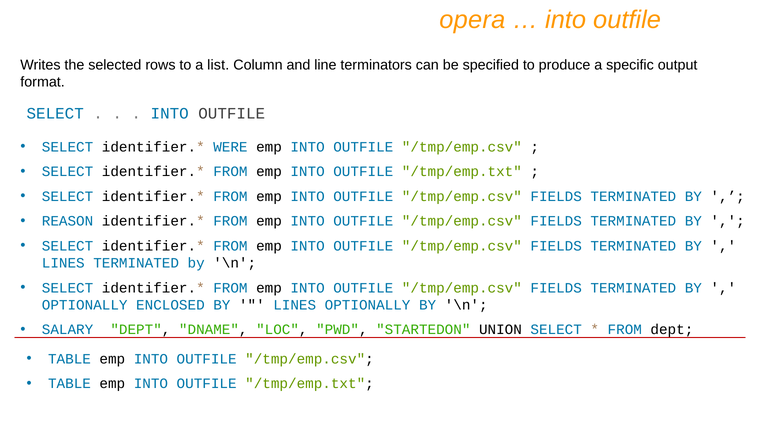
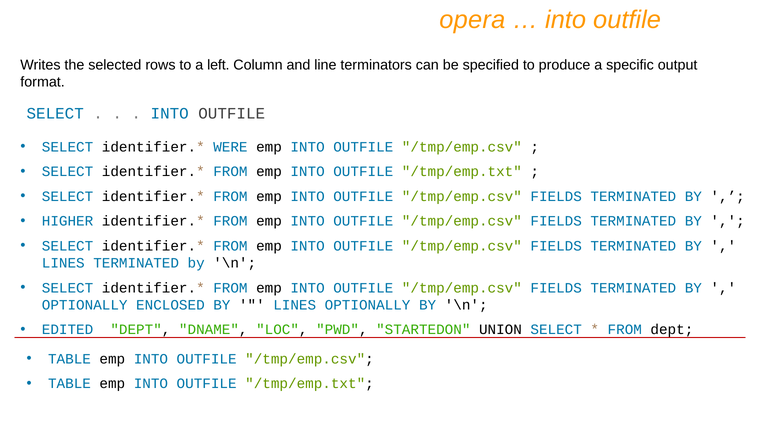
list: list -> left
REASON: REASON -> HIGHER
SALARY: SALARY -> EDITED
